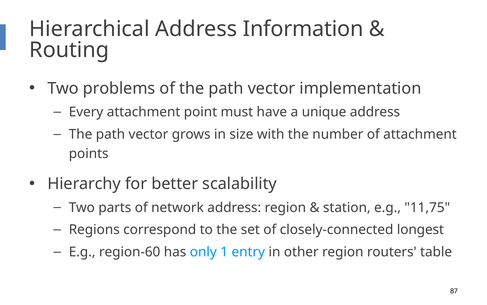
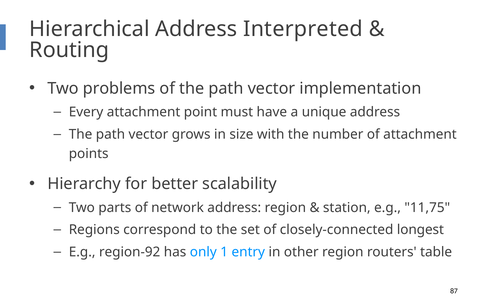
Information: Information -> Interpreted
region-60: region-60 -> region-92
